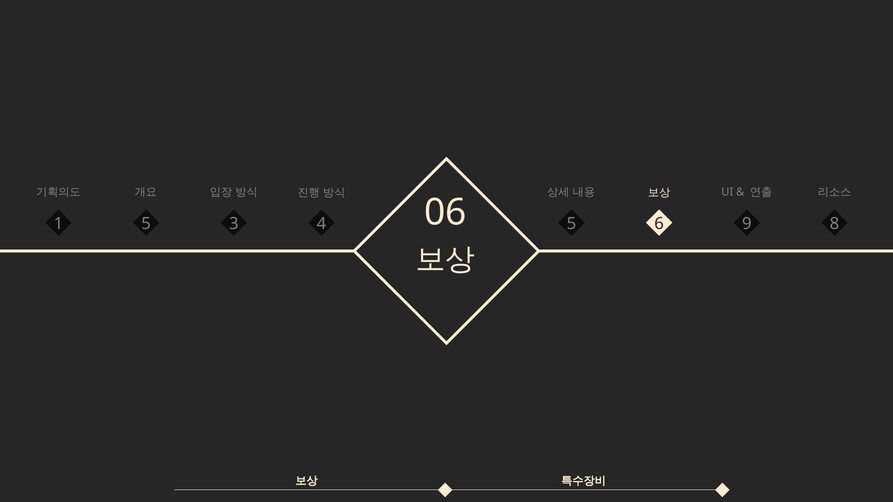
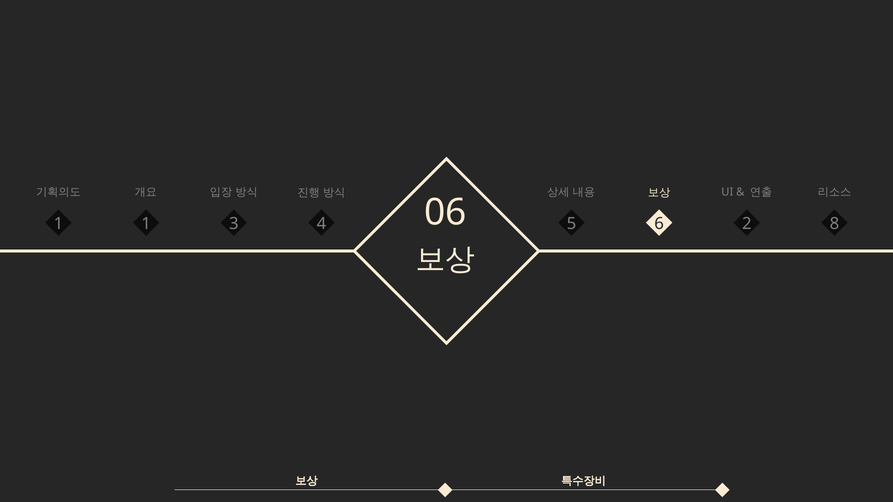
9: 9 -> 2
1 5: 5 -> 1
